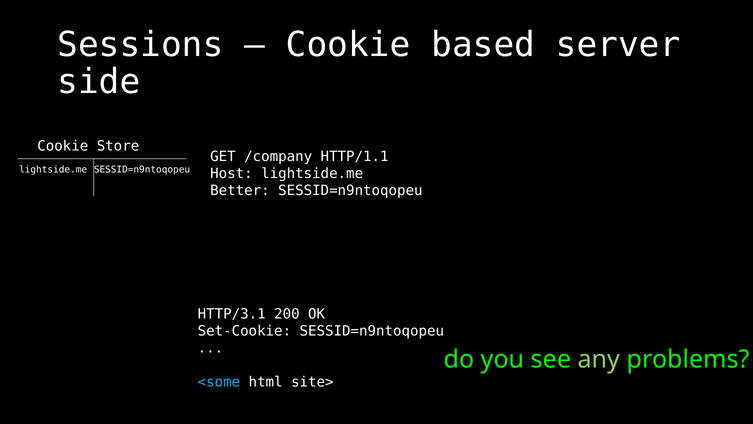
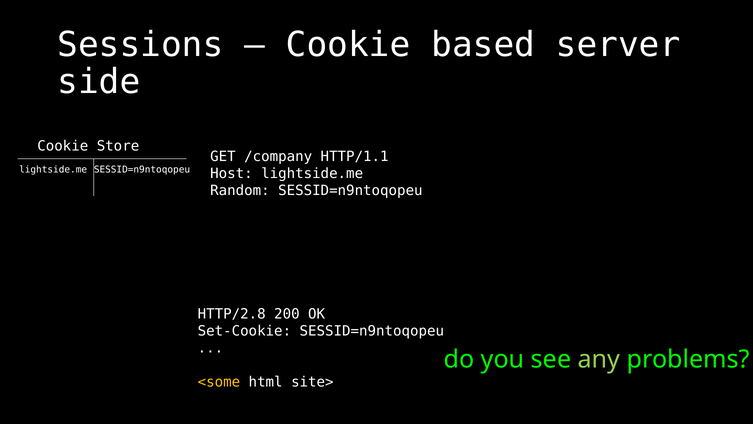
Better: Better -> Random
HTTP/3.1: HTTP/3.1 -> HTTP/2.8
<some colour: light blue -> yellow
